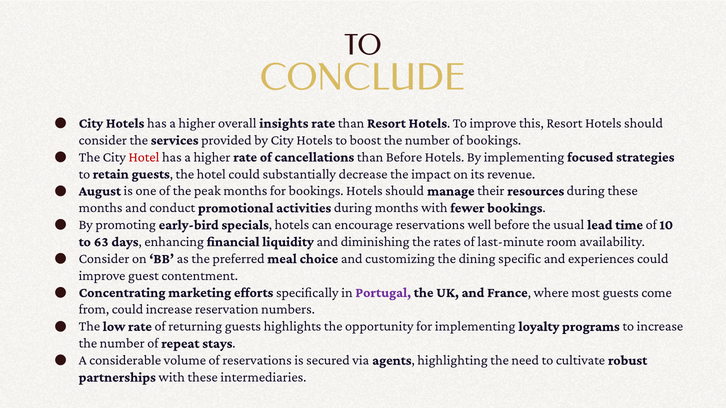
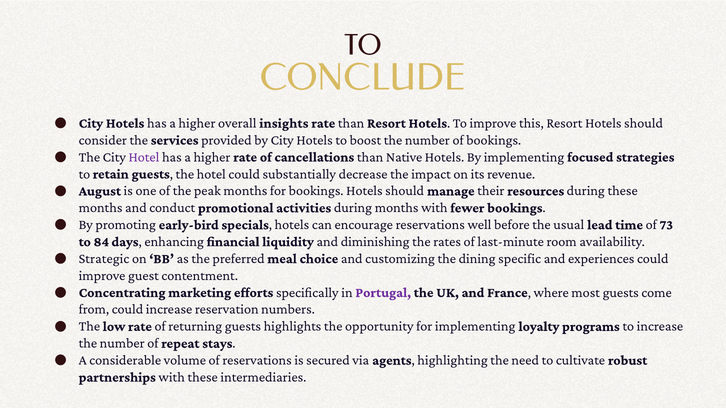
Hotel at (144, 157) colour: red -> purple
than Before: Before -> Native
10: 10 -> 73
63: 63 -> 84
Consider at (104, 259): Consider -> Strategic
